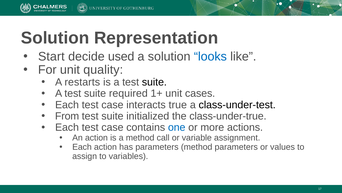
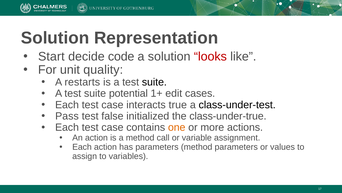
used: used -> code
looks colour: blue -> red
required: required -> potential
1+ unit: unit -> edit
From: From -> Pass
suite at (112, 116): suite -> false
one colour: blue -> orange
